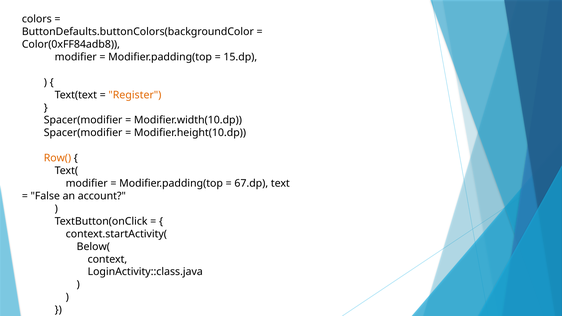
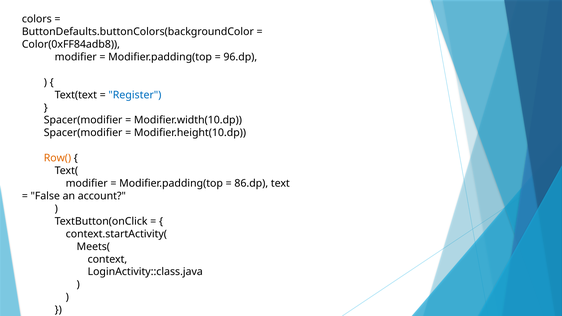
15.dp: 15.dp -> 96.dp
Register colour: orange -> blue
67.dp: 67.dp -> 86.dp
Below(: Below( -> Meets(
